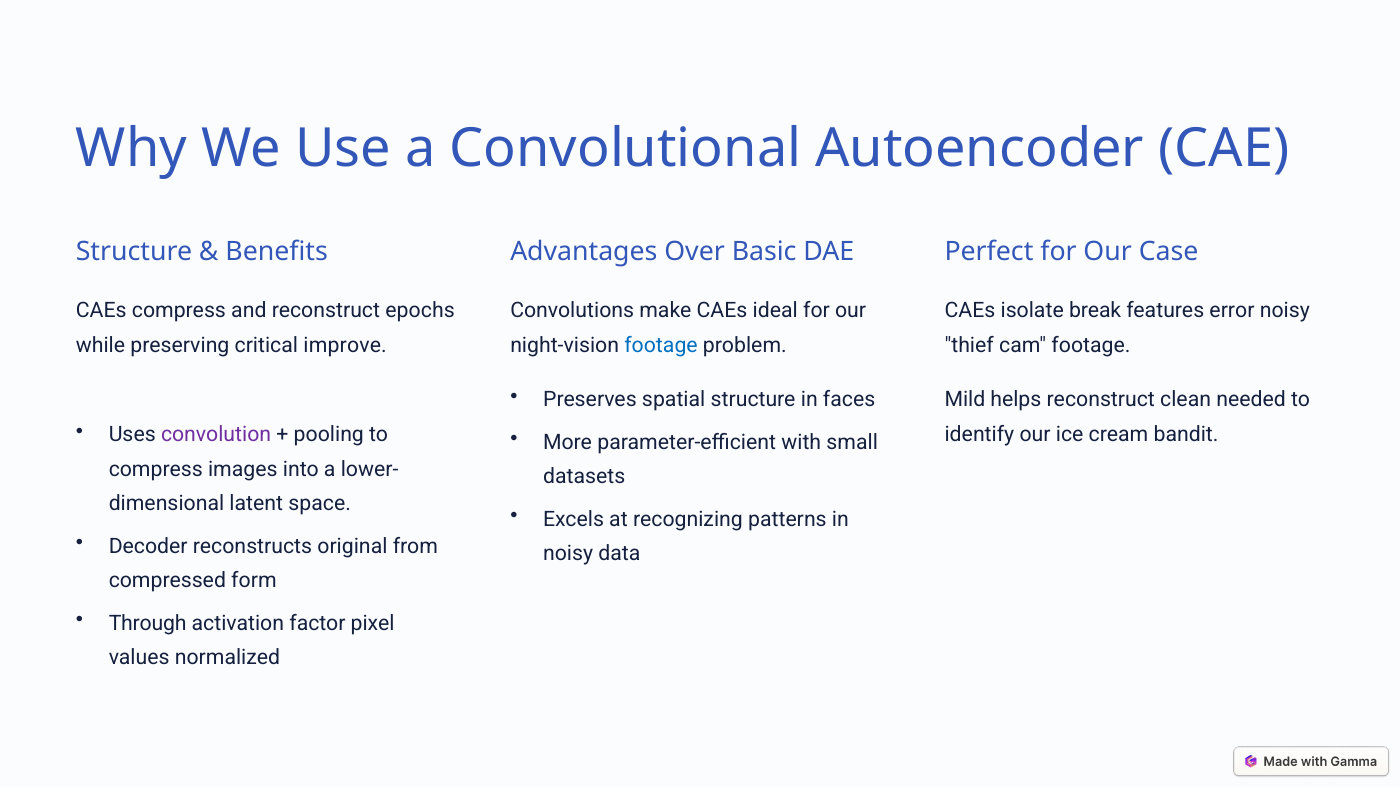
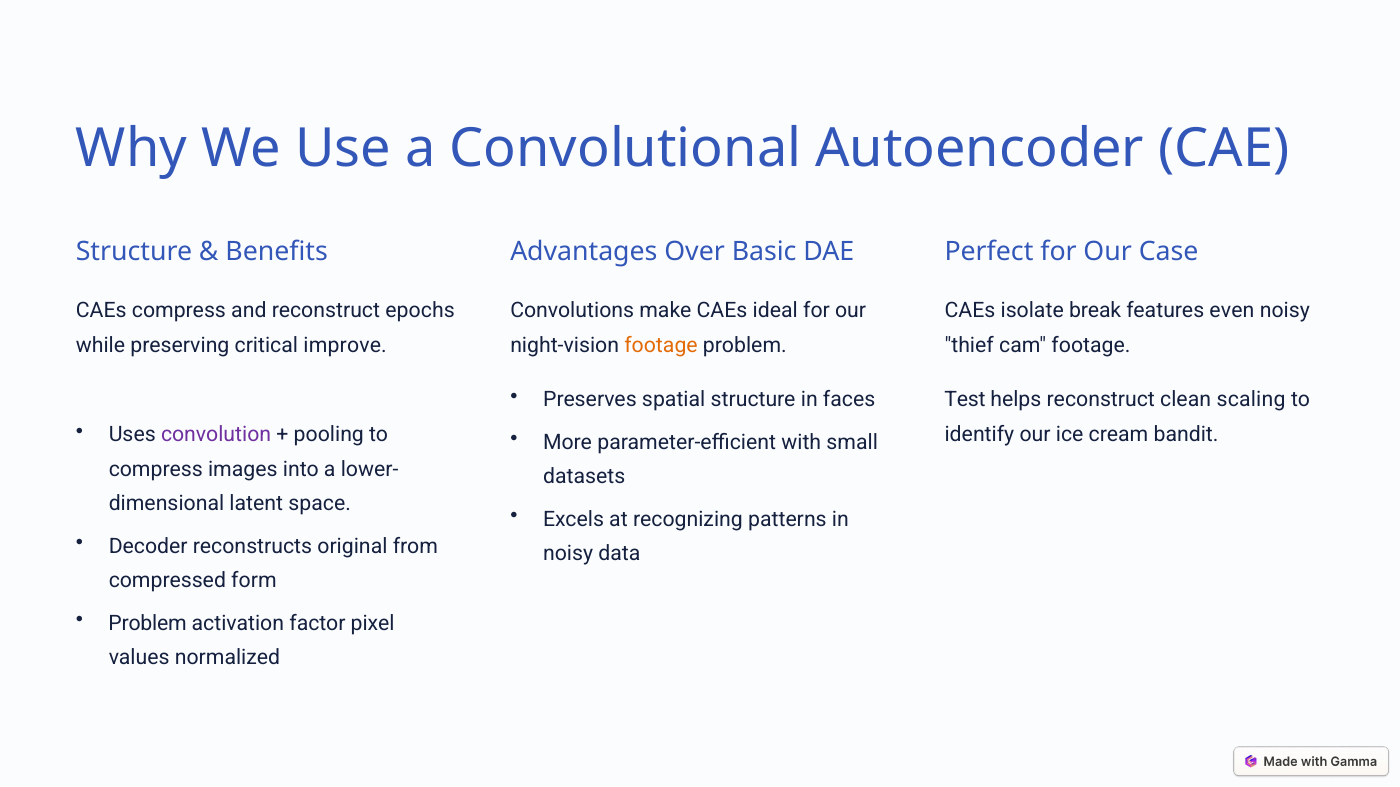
error: error -> even
footage at (661, 346) colour: blue -> orange
Mild: Mild -> Test
needed: needed -> scaling
Through at (148, 624): Through -> Problem
